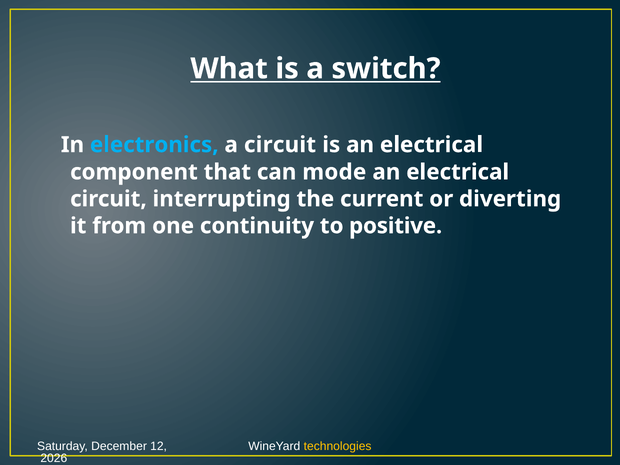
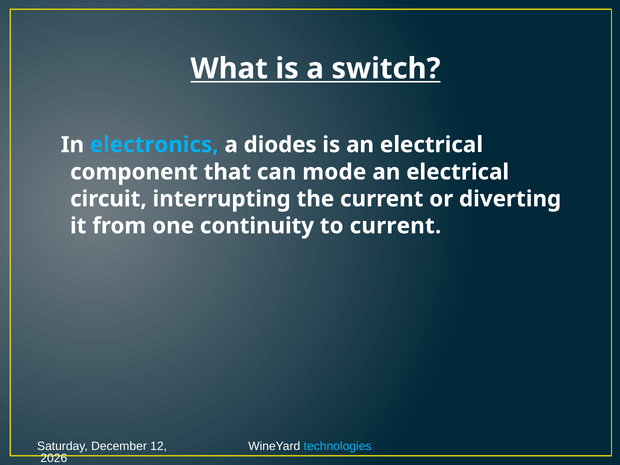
a circuit: circuit -> diodes
to positive: positive -> current
technologies colour: yellow -> light blue
